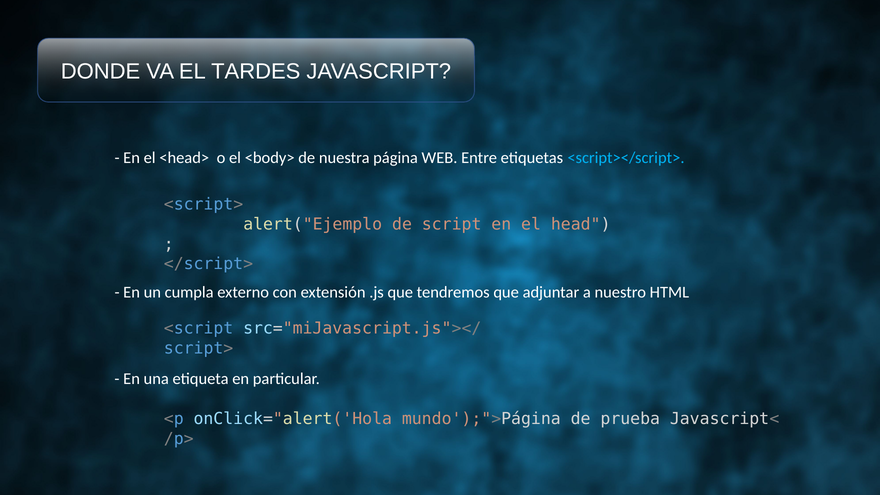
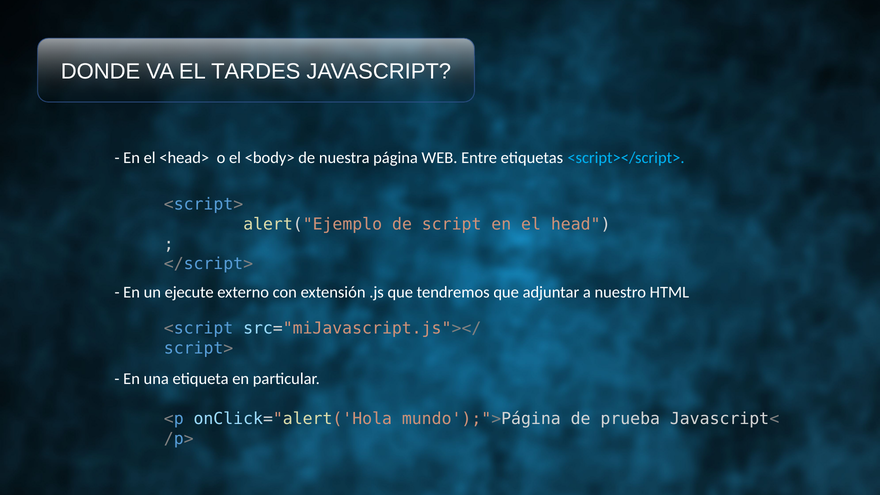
cumpla: cumpla -> ejecute
